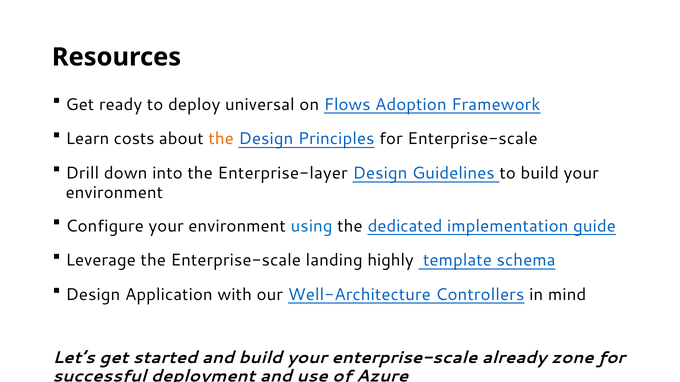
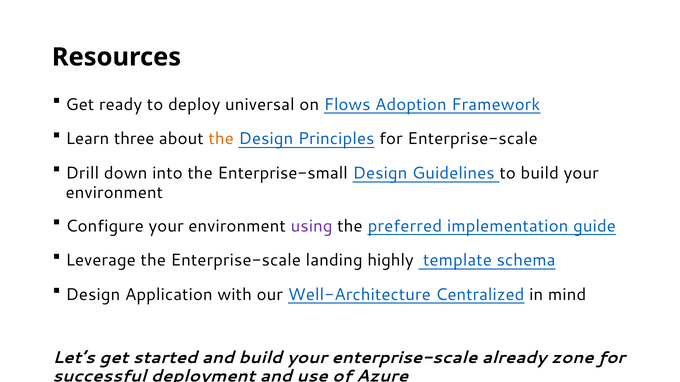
costs: costs -> three
Enterprise-layer: Enterprise-layer -> Enterprise-small
using colour: blue -> purple
dedicated: dedicated -> preferred
Controllers: Controllers -> Centralized
